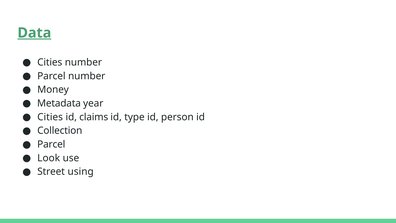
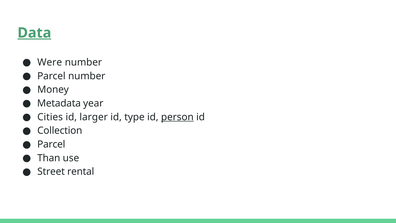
Cities at (50, 62): Cities -> Were
claims: claims -> larger
person underline: none -> present
Look: Look -> Than
using: using -> rental
